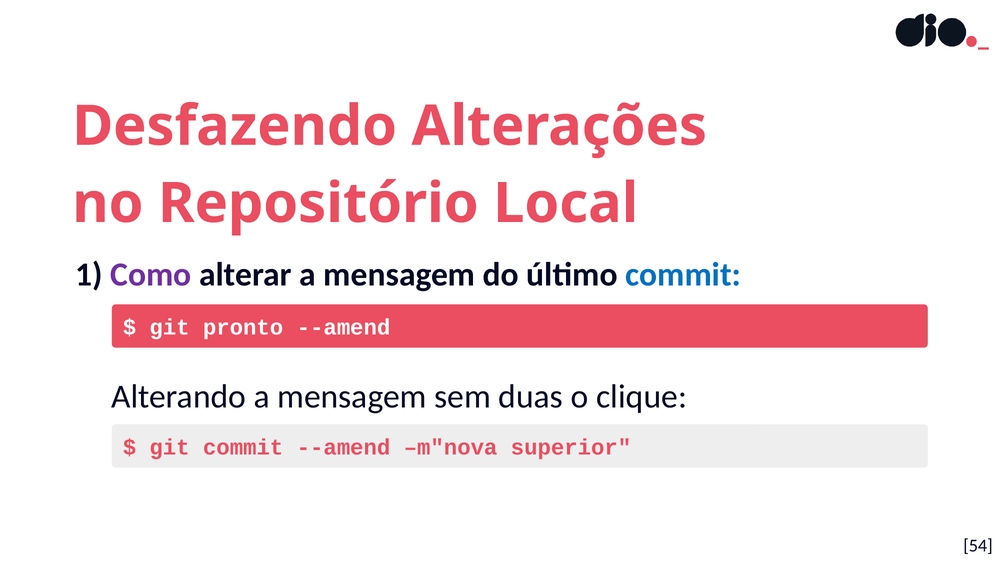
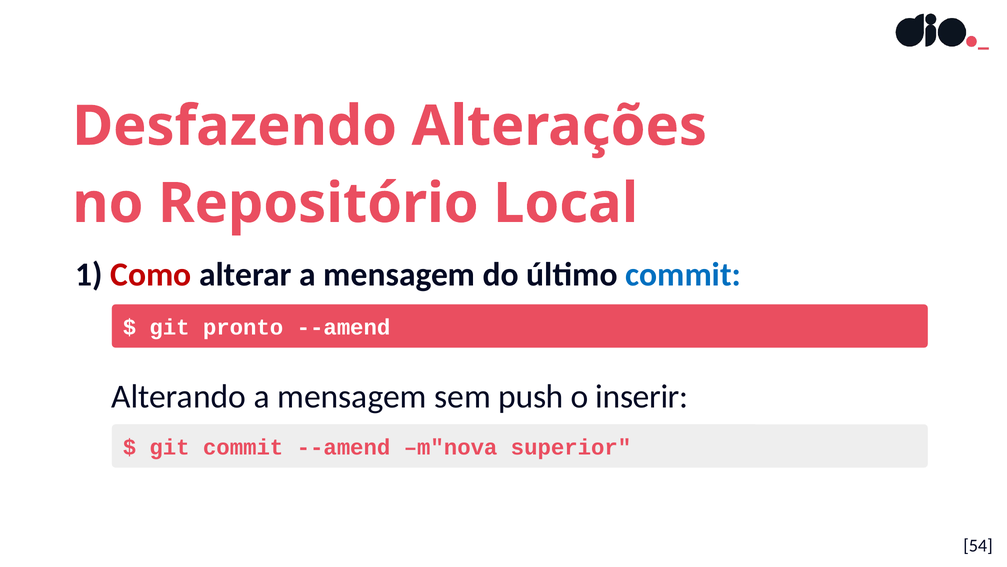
Como colour: purple -> red
duas: duas -> push
clique: clique -> inserir
